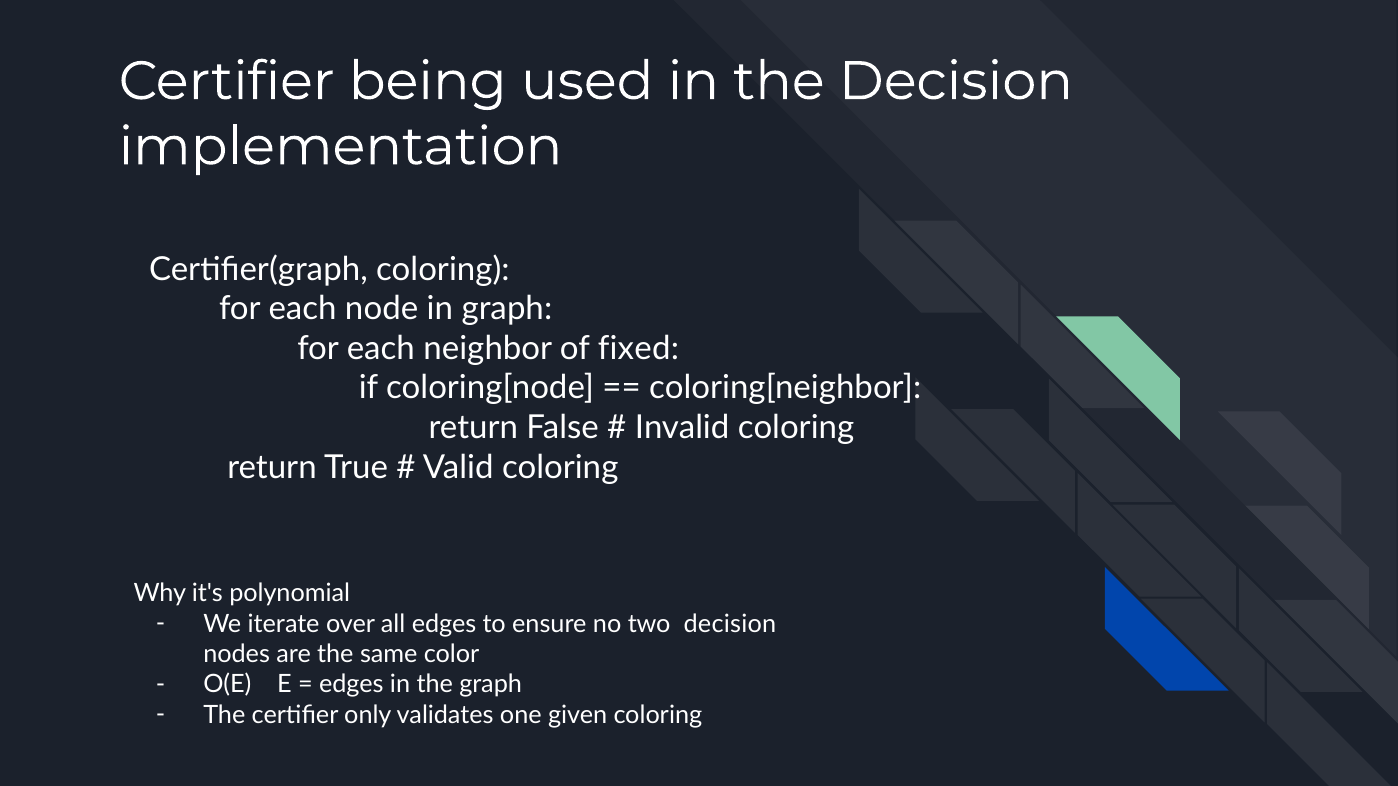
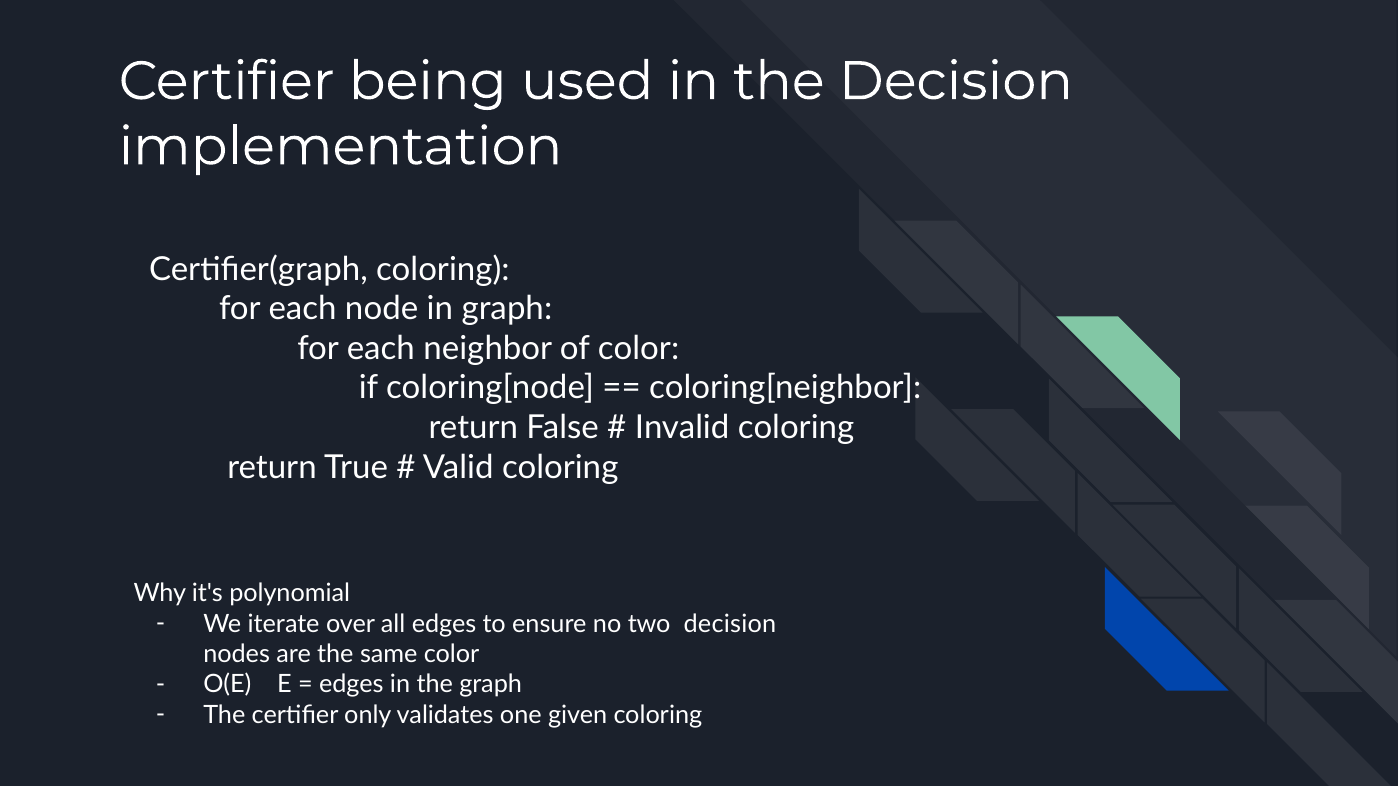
of fixed: fixed -> color
